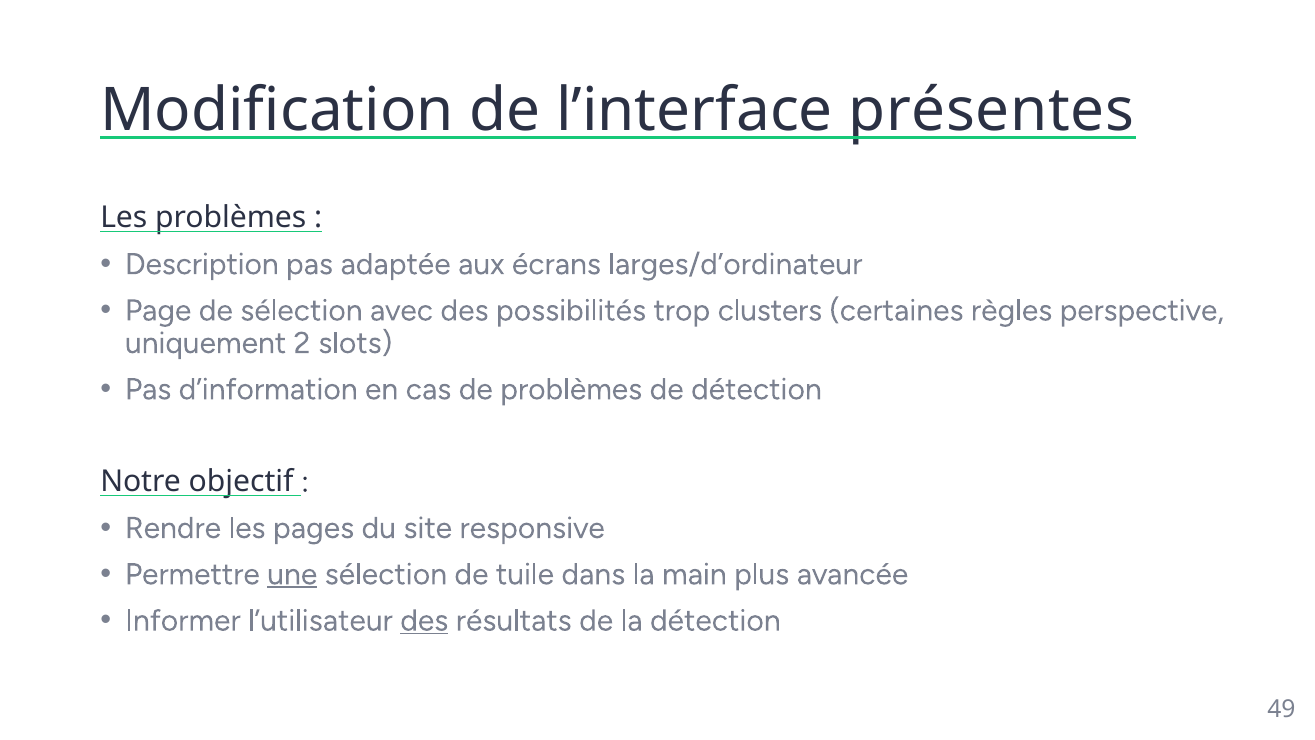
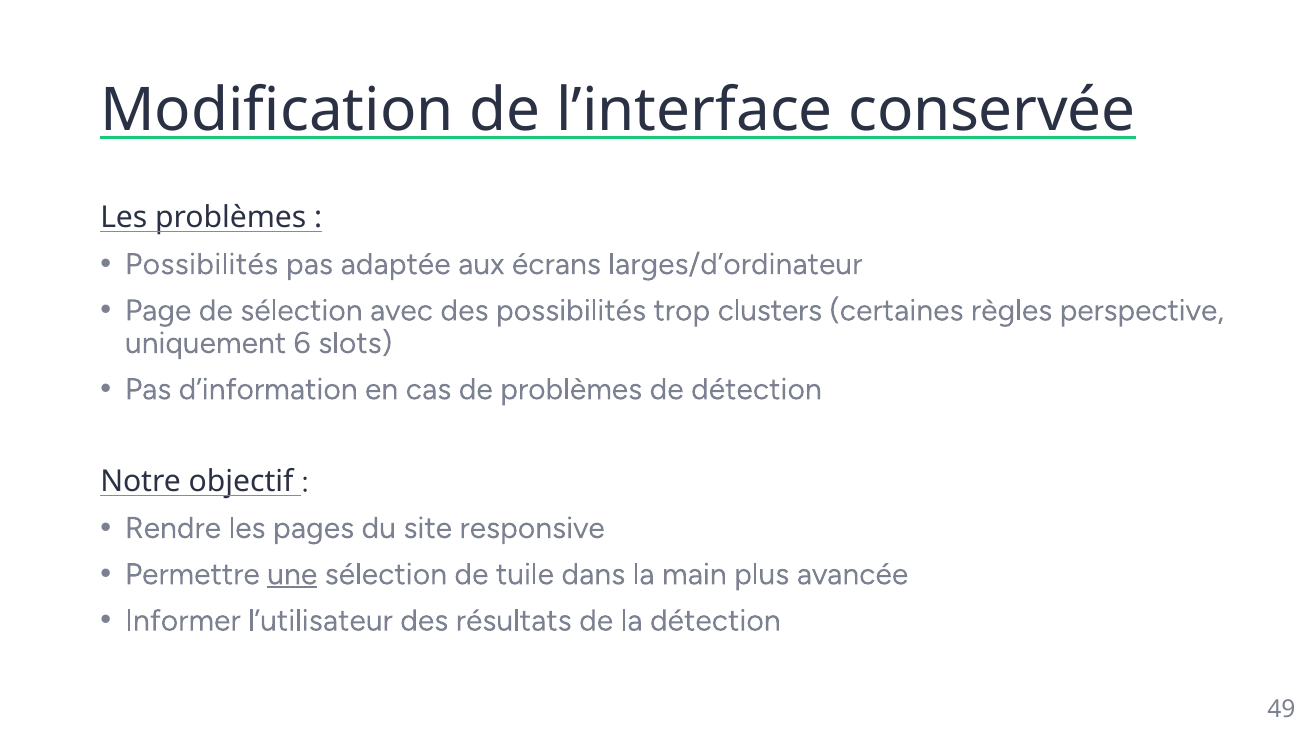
présentes: présentes -> conservée
Description at (202, 264): Description -> Possibilités
2: 2 -> 6
des at (424, 620) underline: present -> none
